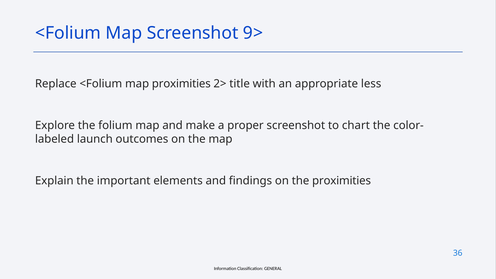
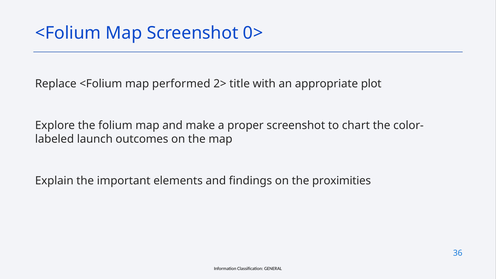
9>: 9> -> 0>
map proximities: proximities -> performed
less: less -> plot
